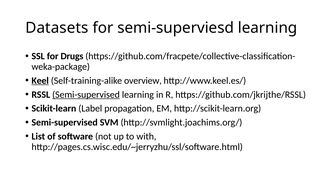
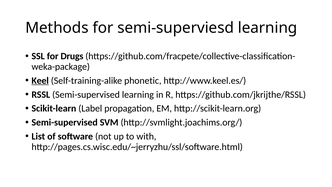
Datasets: Datasets -> Methods
overview: overview -> phonetic
Semi-supervised at (86, 94) underline: present -> none
